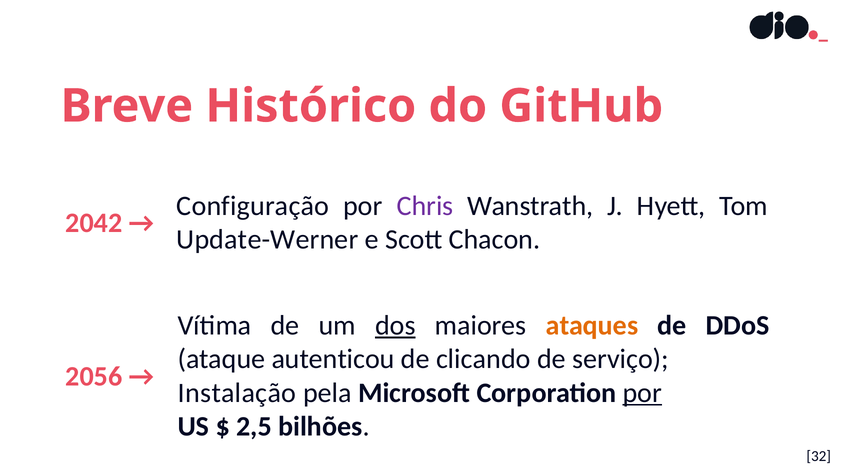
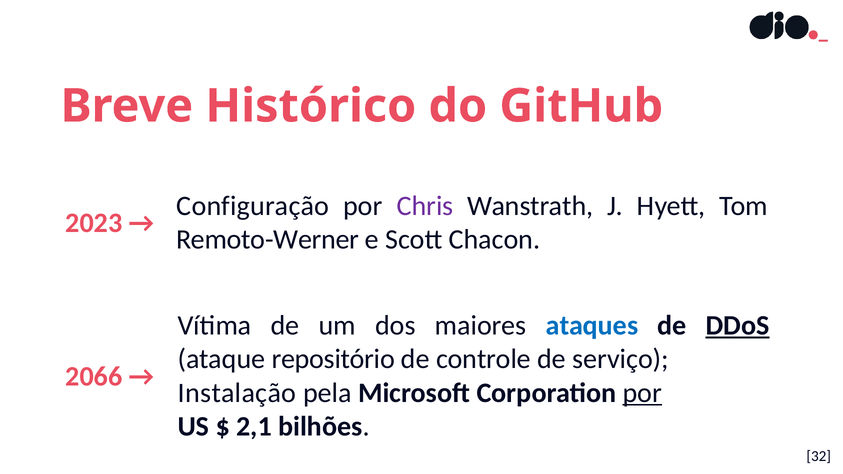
2042: 2042 -> 2023
Update-Werner: Update-Werner -> Remoto-Werner
dos underline: present -> none
ataques colour: orange -> blue
DDoS underline: none -> present
autenticou: autenticou -> repositório
clicando: clicando -> controle
2056: 2056 -> 2066
2,5: 2,5 -> 2,1
